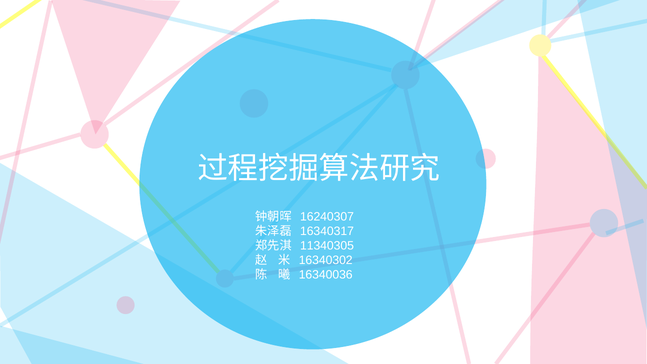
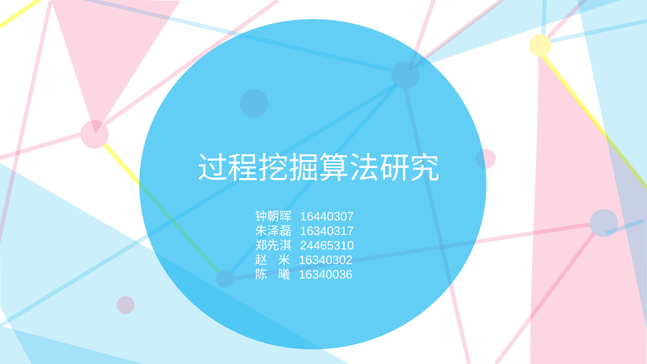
16240307: 16240307 -> 16440307
11340305: 11340305 -> 24465310
